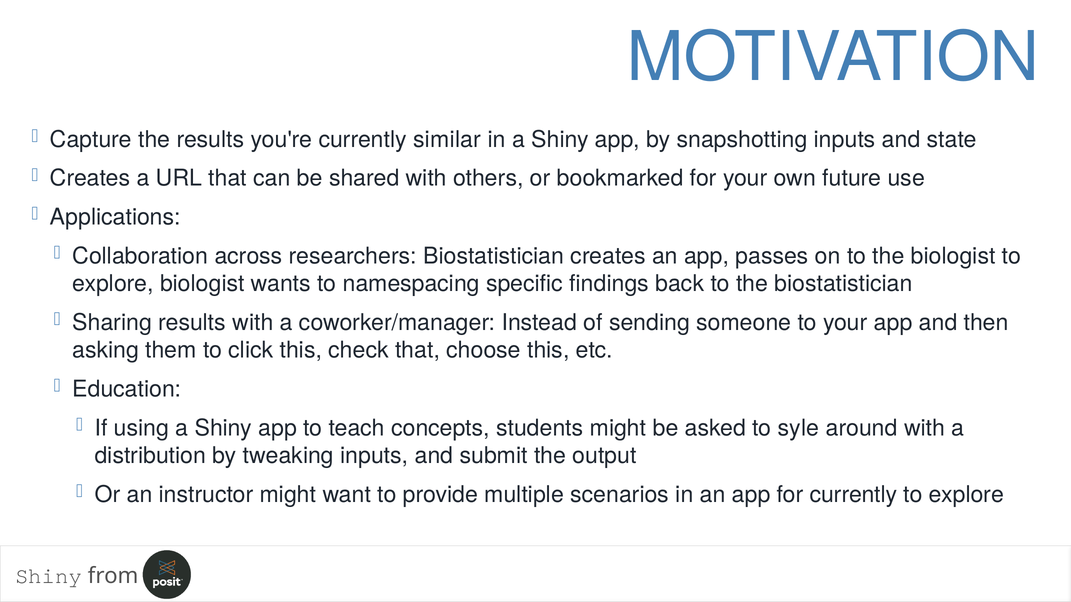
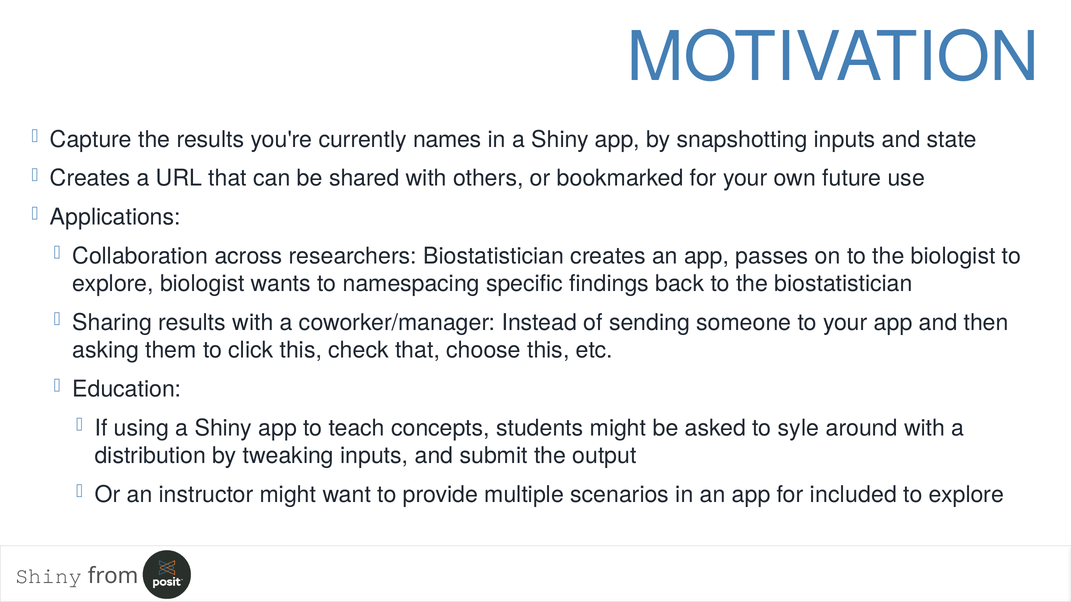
similar: similar -> names
for currently: currently -> included
